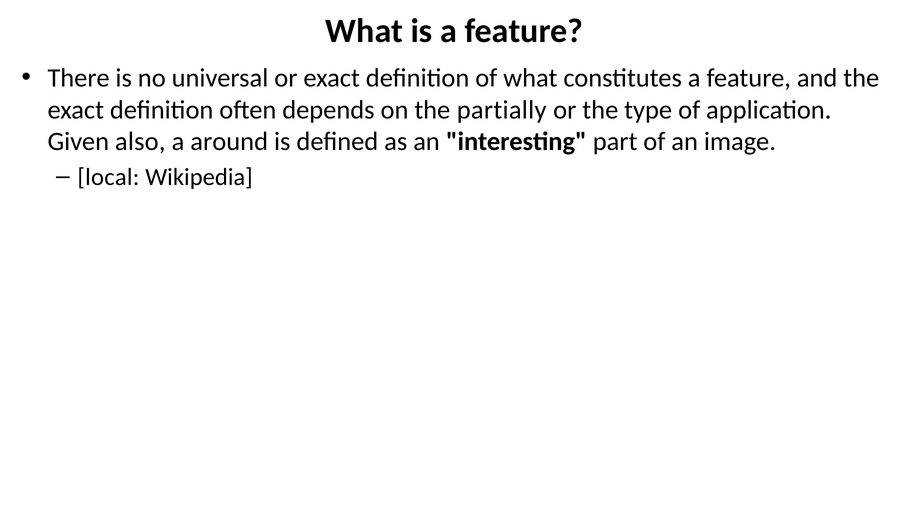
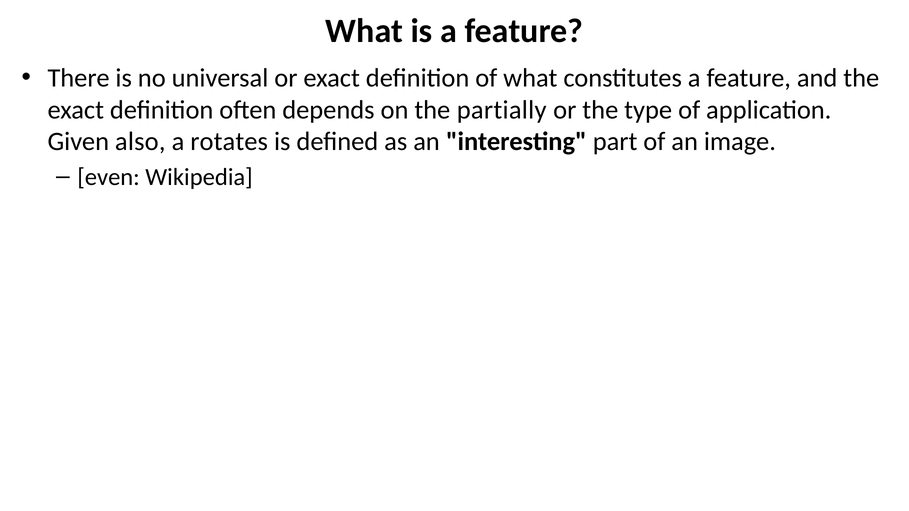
around: around -> rotates
local: local -> even
